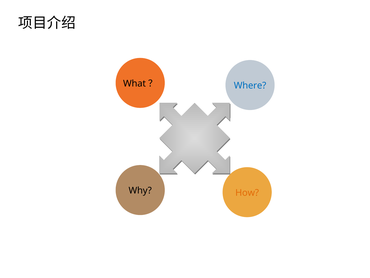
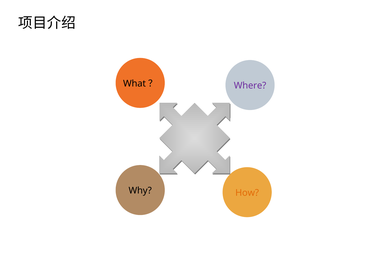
Where colour: blue -> purple
